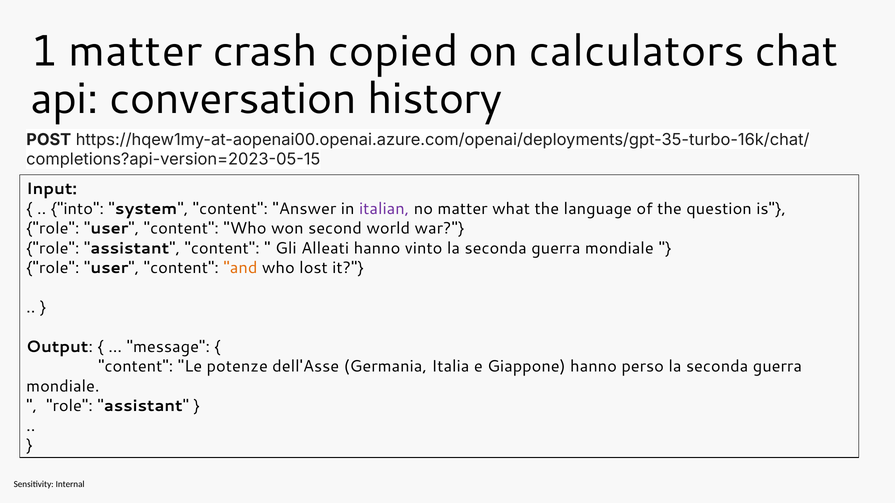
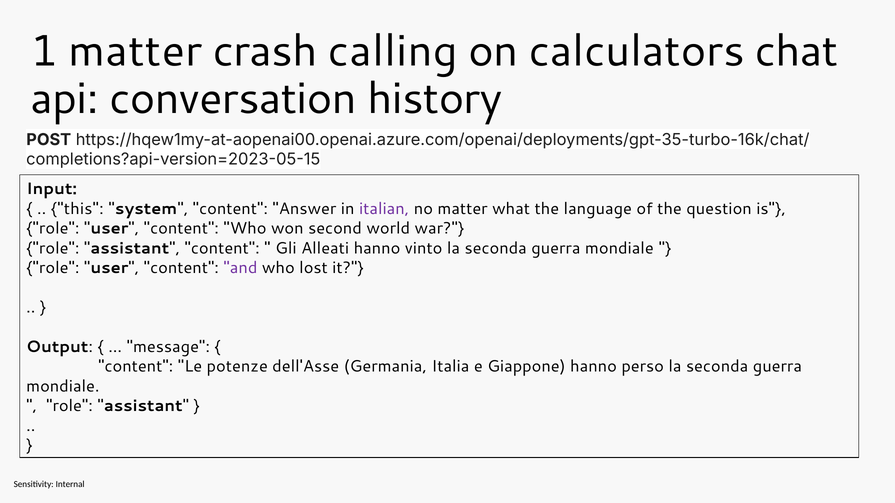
copied: copied -> calling
into: into -> this
and colour: orange -> purple
